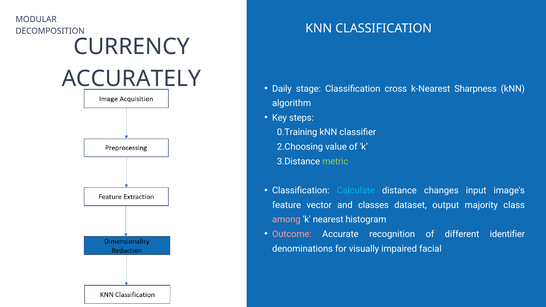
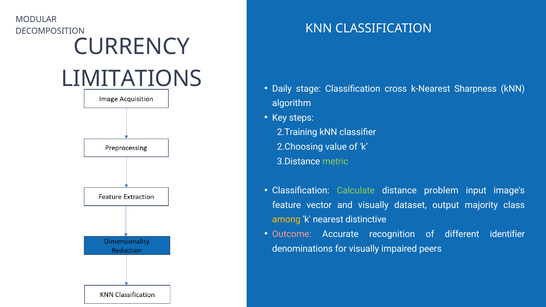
ACCURATELY: ACCURATELY -> LIMITATIONS
0.Training: 0.Training -> 2.Training
Calculate colour: light blue -> light green
changes: changes -> problem
and classes: classes -> visually
among colour: pink -> yellow
histogram: histogram -> distinctive
facial: facial -> peers
